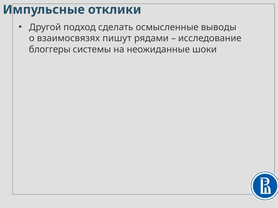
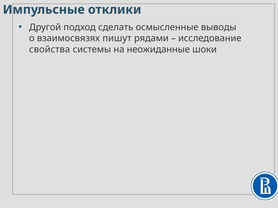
блоггеры: блоггеры -> свойства
